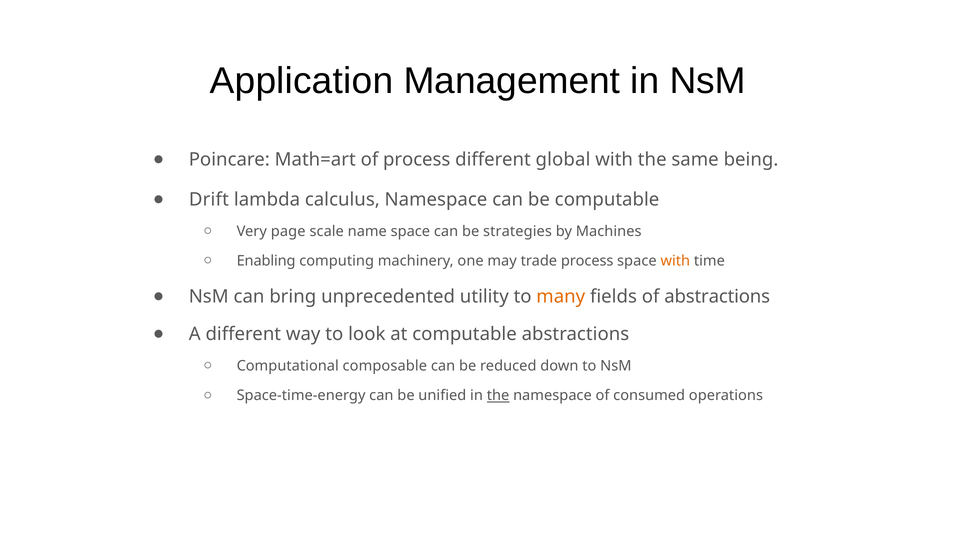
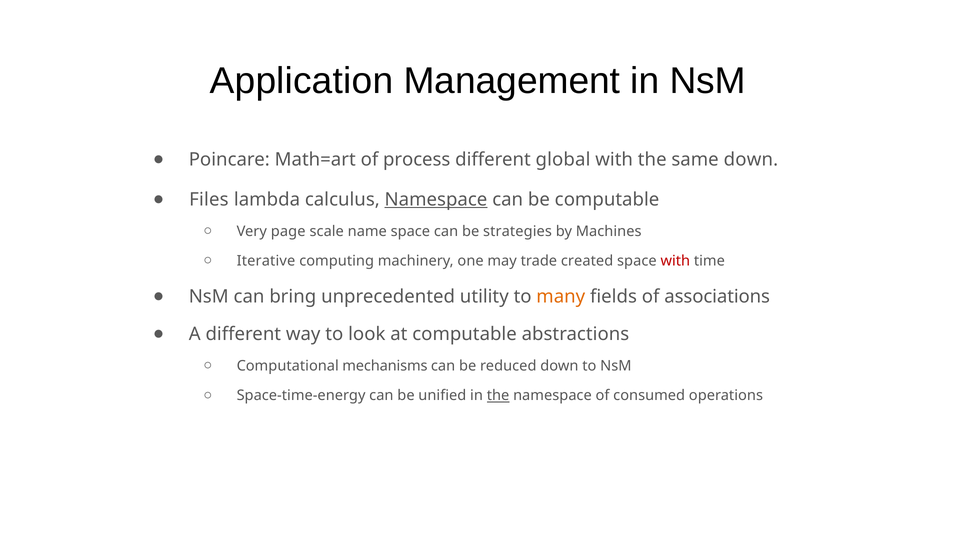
same being: being -> down
Drift: Drift -> Files
Namespace at (436, 199) underline: none -> present
Enabling: Enabling -> Iterative
trade process: process -> created
with at (675, 261) colour: orange -> red
of abstractions: abstractions -> associations
composable: composable -> mechanisms
